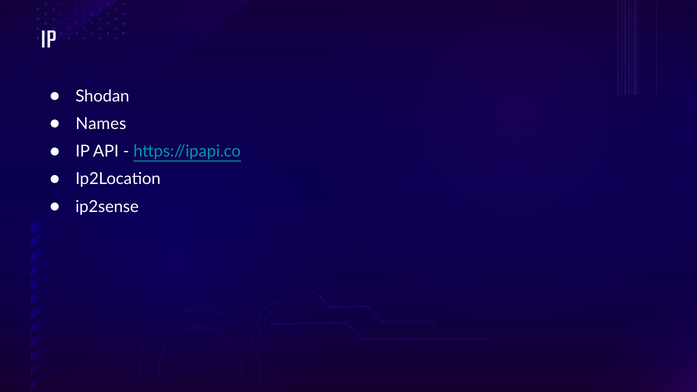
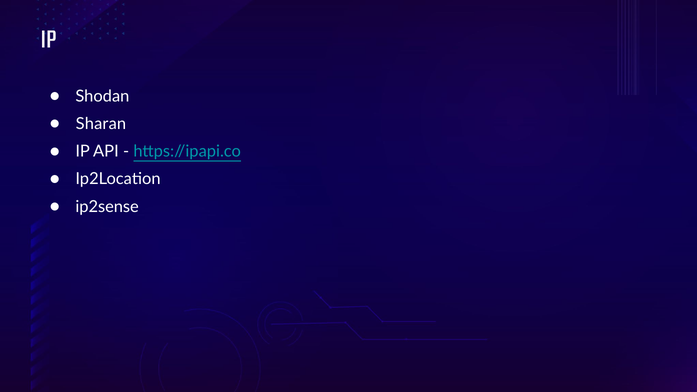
Names: Names -> Sharan
